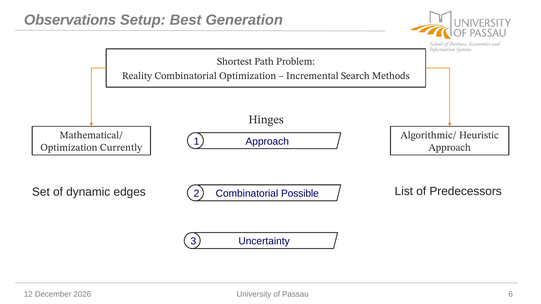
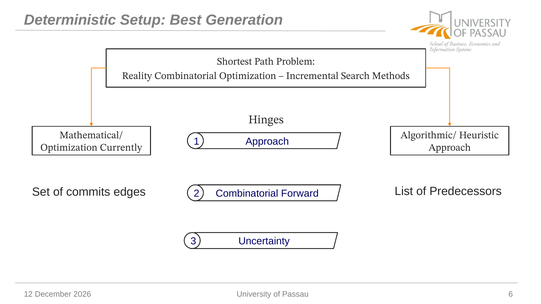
Observations: Observations -> Deterministic
dynamic: dynamic -> commits
Possible: Possible -> Forward
